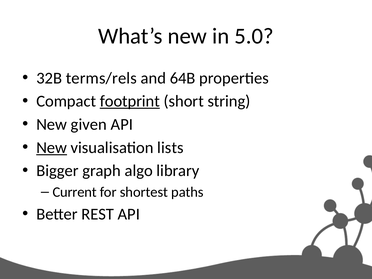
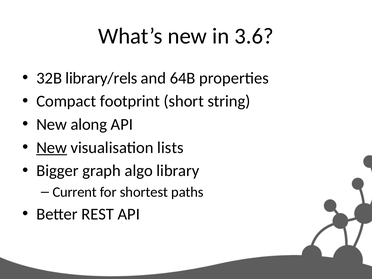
5.0: 5.0 -> 3.6
terms/rels: terms/rels -> library/rels
footprint underline: present -> none
given: given -> along
